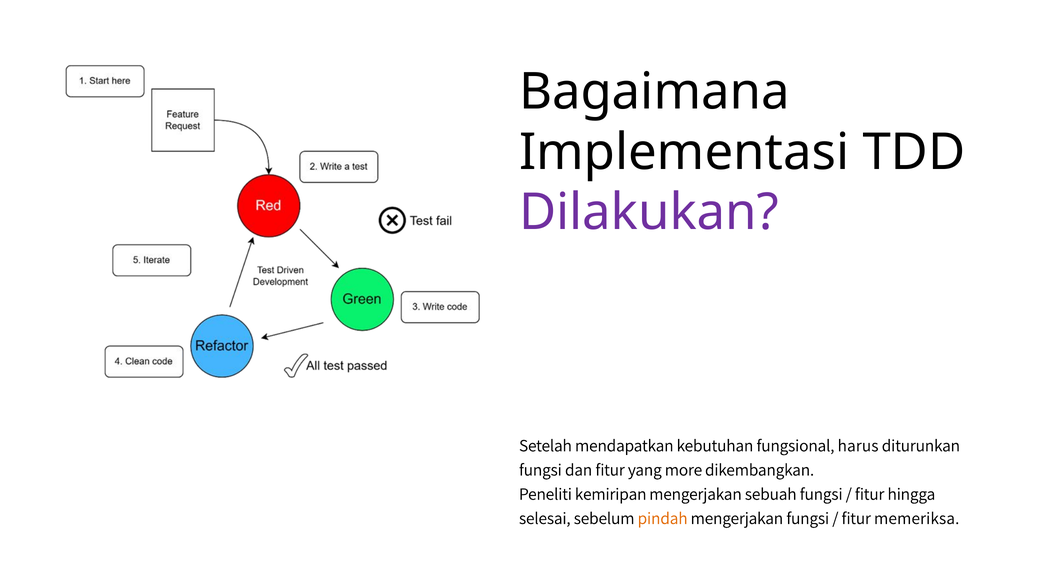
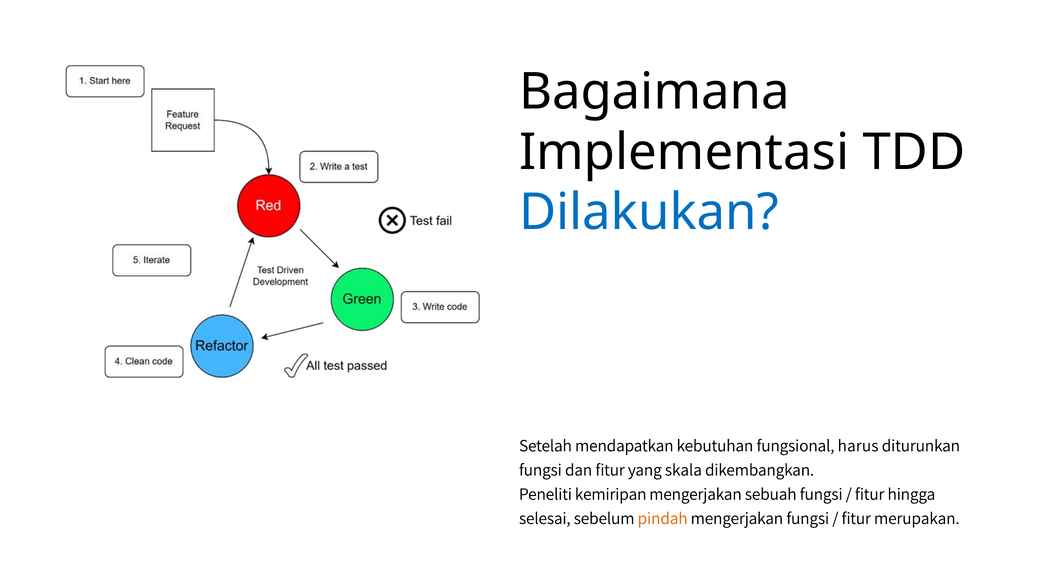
Dilakukan colour: purple -> blue
more: more -> skala
memeriksa: memeriksa -> merupakan
